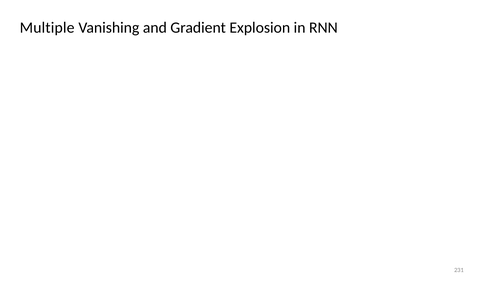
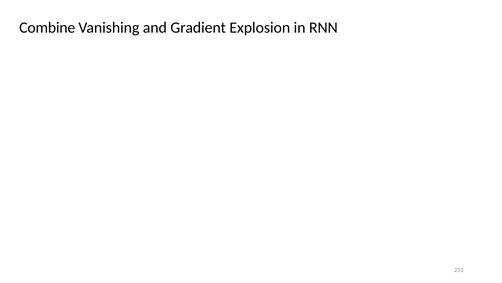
Multiple: Multiple -> Combine
